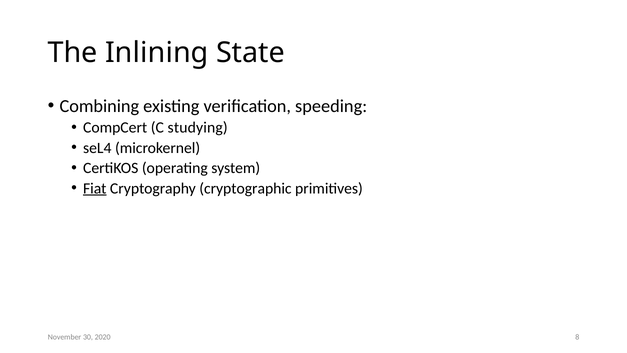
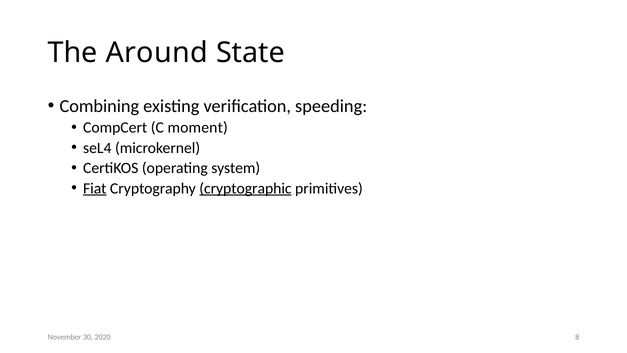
Inlining: Inlining -> Around
studying: studying -> moment
cryptographic underline: none -> present
